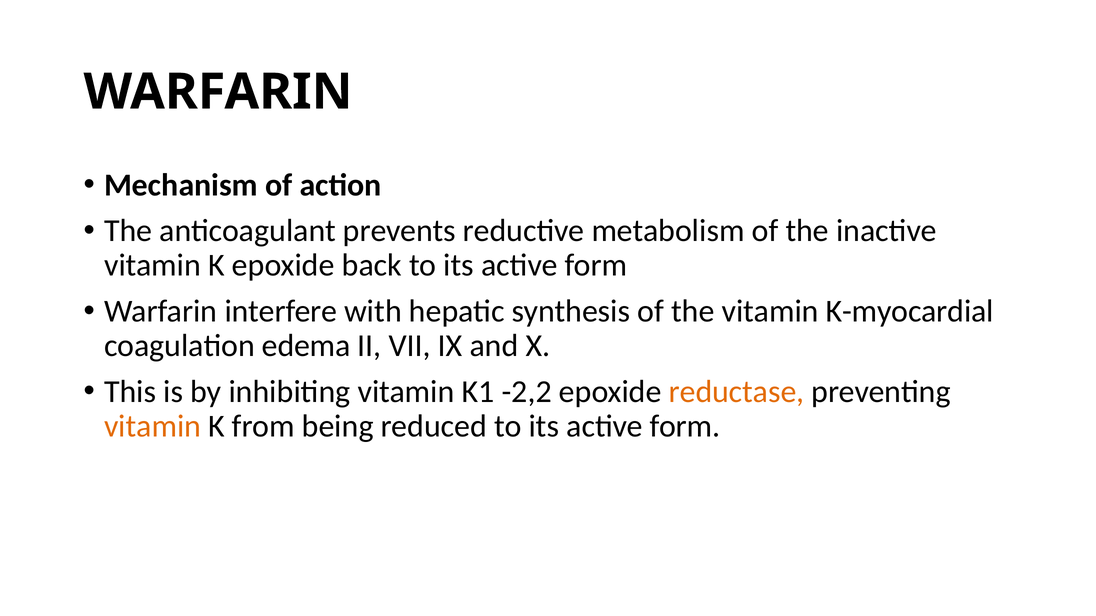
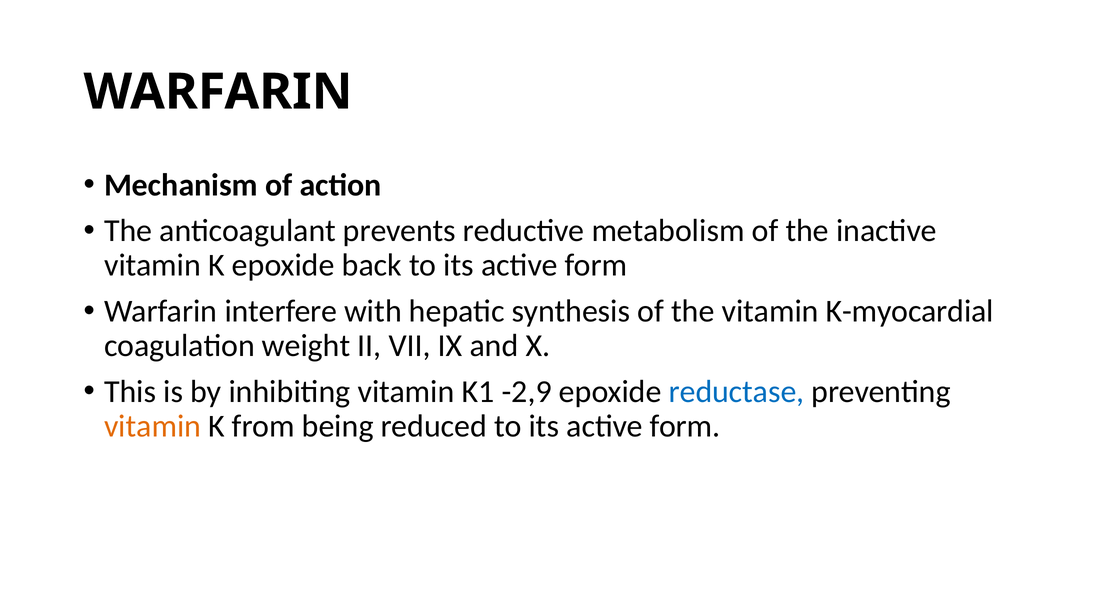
edema: edema -> weight
-2,2: -2,2 -> -2,9
reductase colour: orange -> blue
